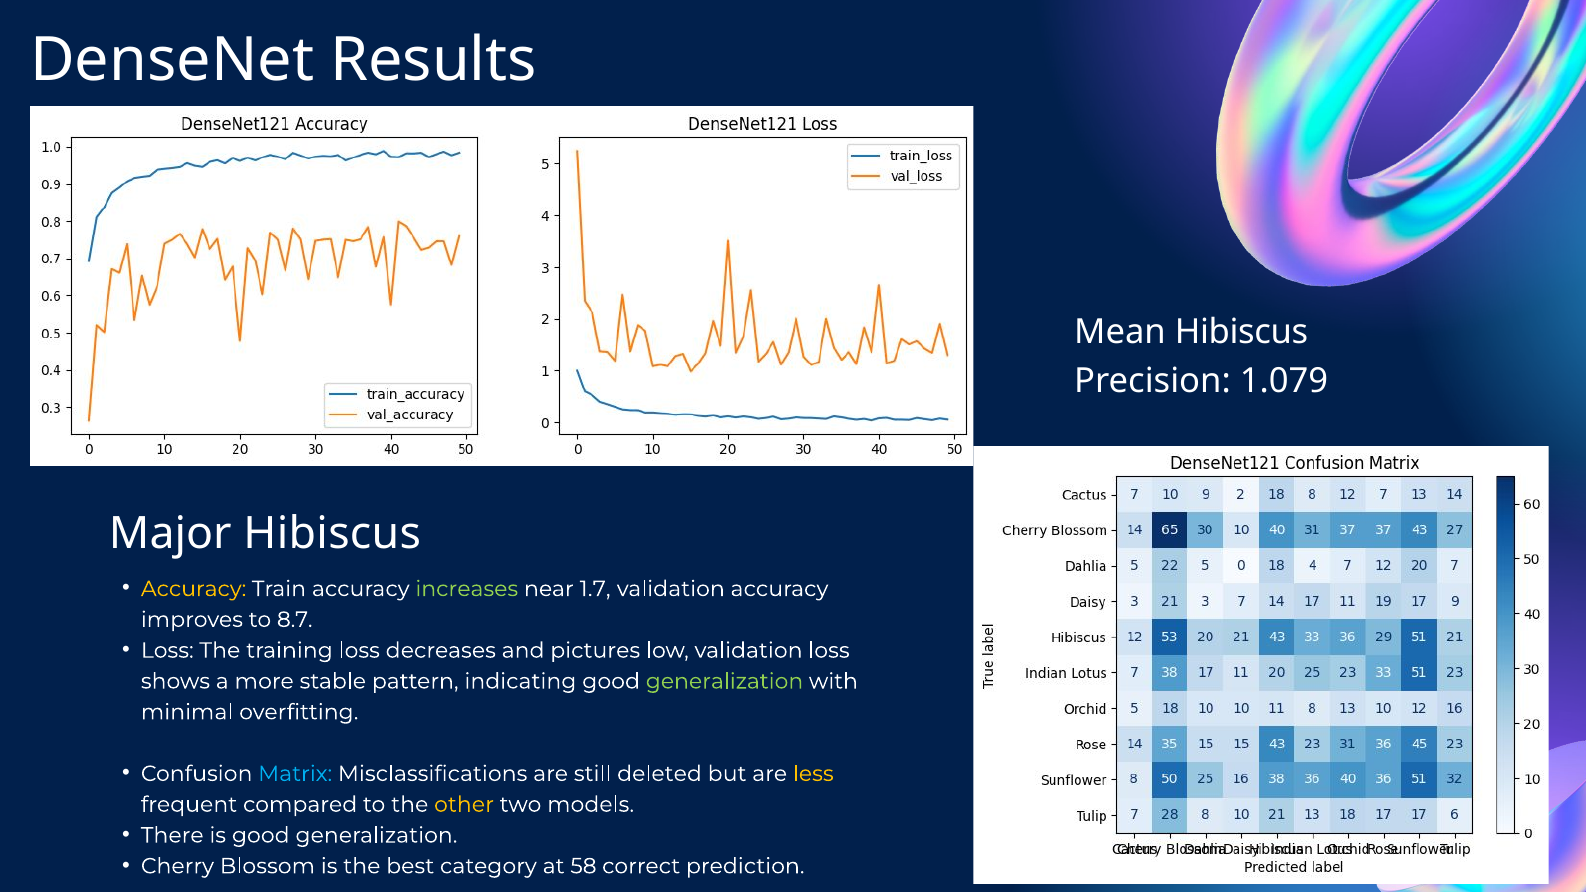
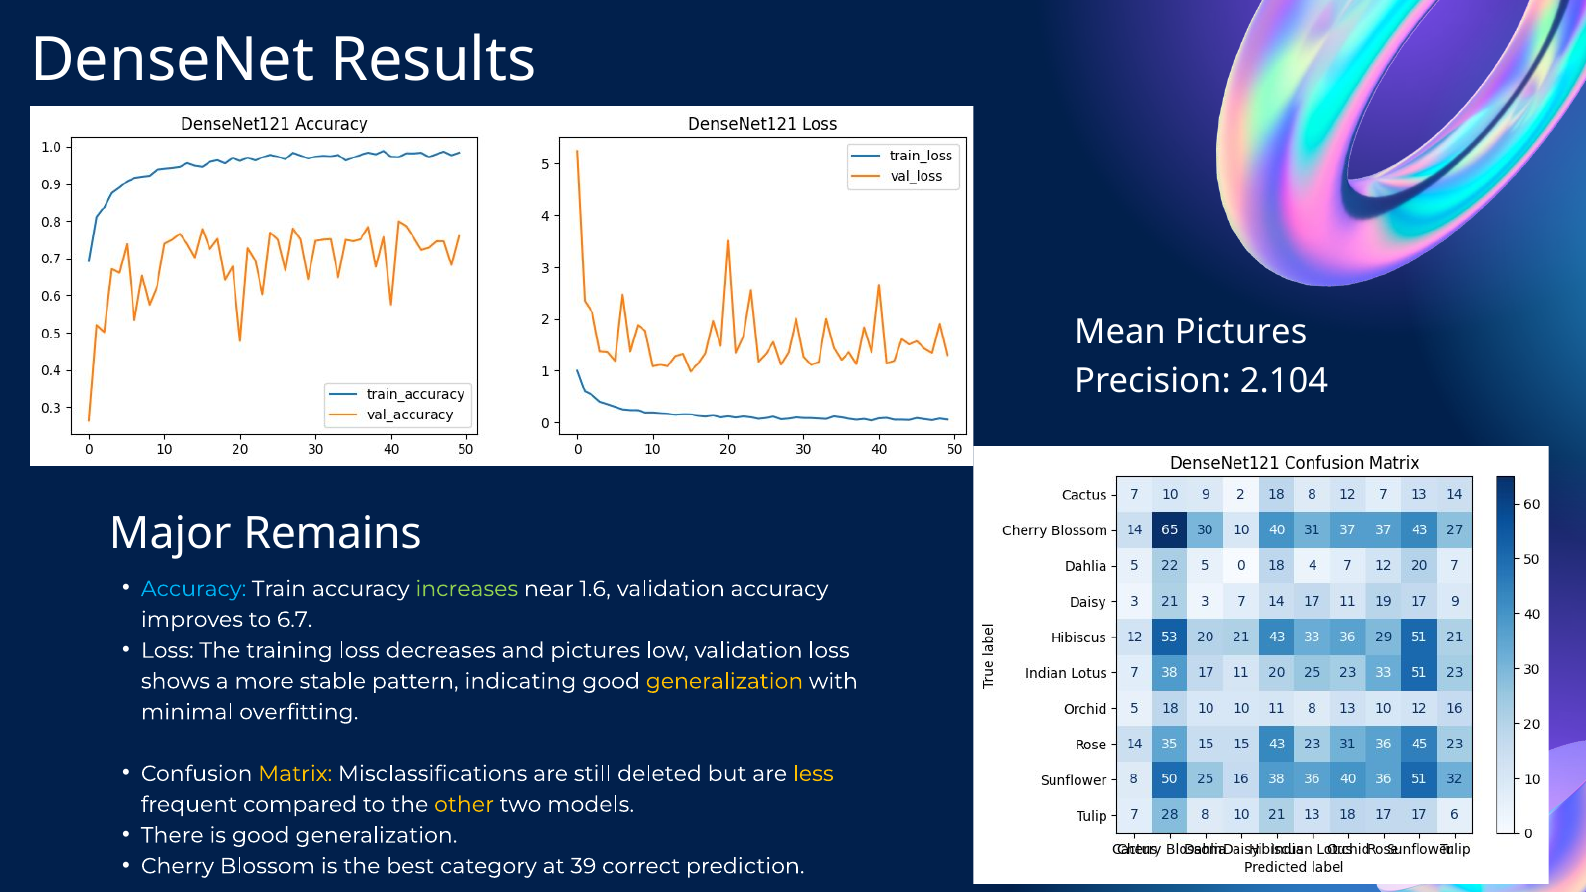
Mean Hibiscus: Hibiscus -> Pictures
1.079: 1.079 -> 2.104
Major Hibiscus: Hibiscus -> Remains
Accuracy at (194, 589) colour: yellow -> light blue
1.7: 1.7 -> 1.6
8.7: 8.7 -> 6.7
generalization at (724, 681) colour: light green -> yellow
Matrix colour: light blue -> yellow
58: 58 -> 39
